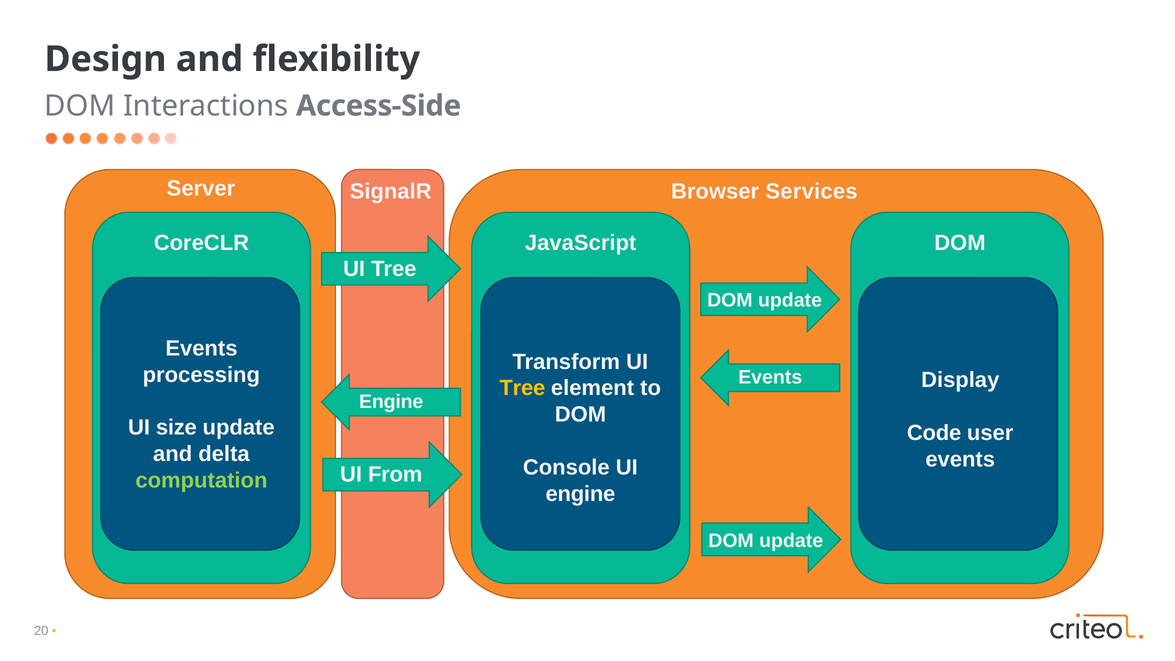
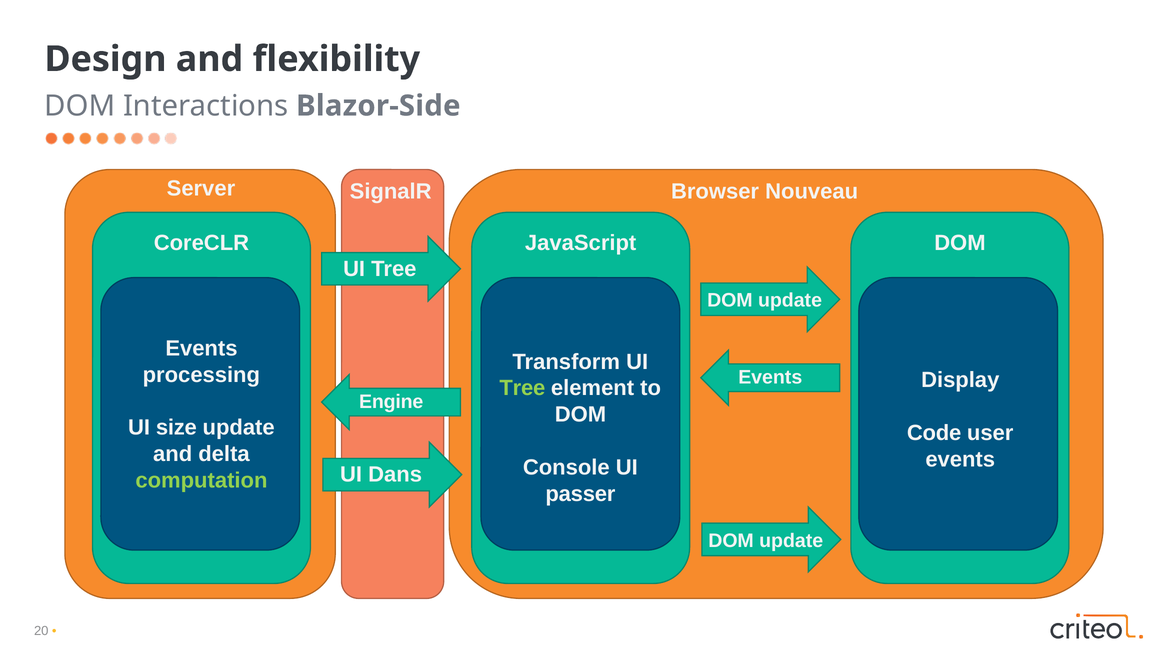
Access-Side: Access-Side -> Blazor-Side
Services: Services -> Nouveau
Tree at (522, 388) colour: yellow -> light green
From: From -> Dans
engine at (580, 494): engine -> passer
